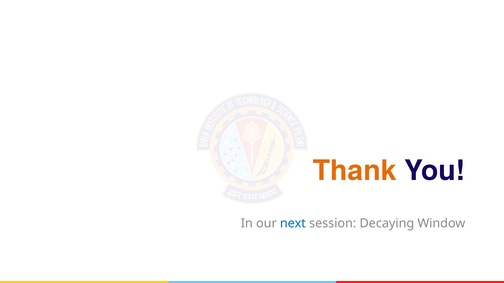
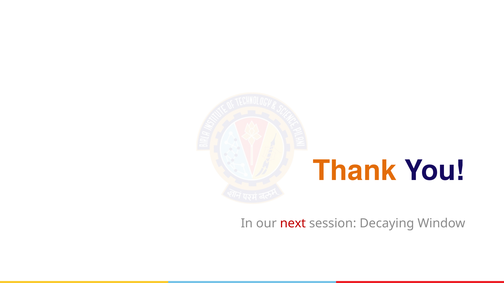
next colour: blue -> red
